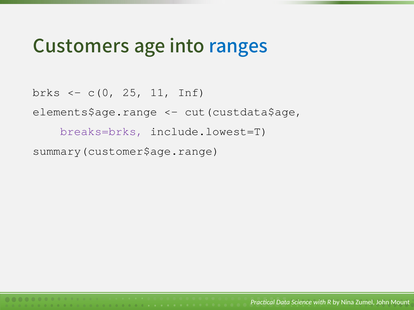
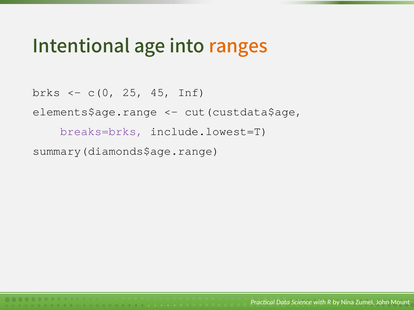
Customers: Customers -> Intentional
ranges colour: blue -> orange
11: 11 -> 45
summary(customer$age.range: summary(customer$age.range -> summary(diamonds$age.range
